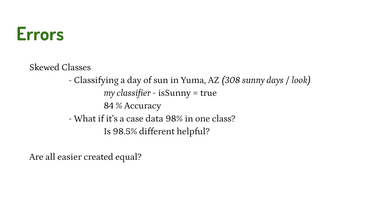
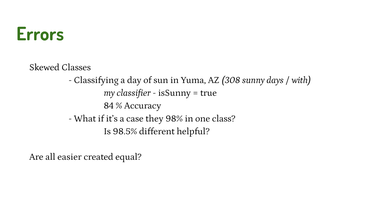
look: look -> with
data: data -> they
